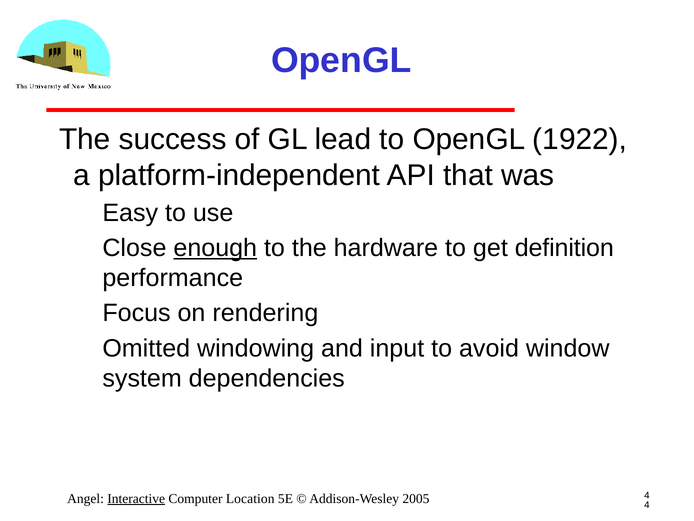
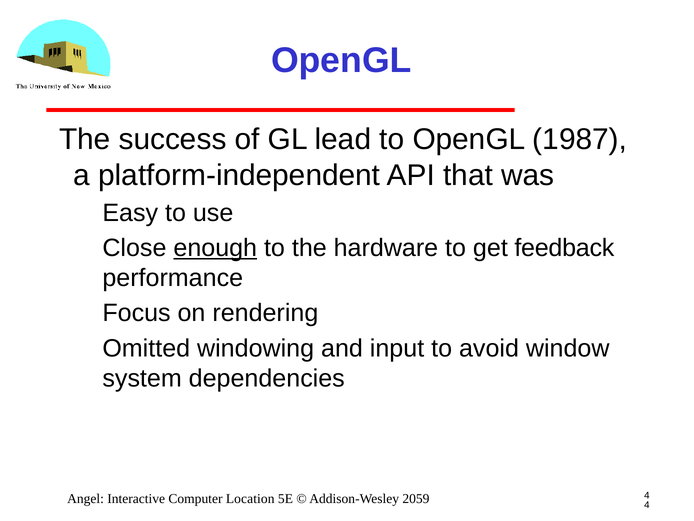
1922: 1922 -> 1987
definition: definition -> feedback
Interactive underline: present -> none
2005: 2005 -> 2059
